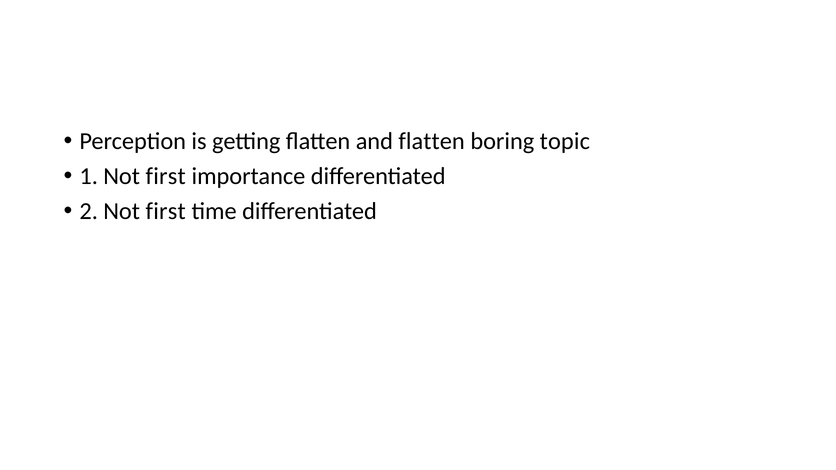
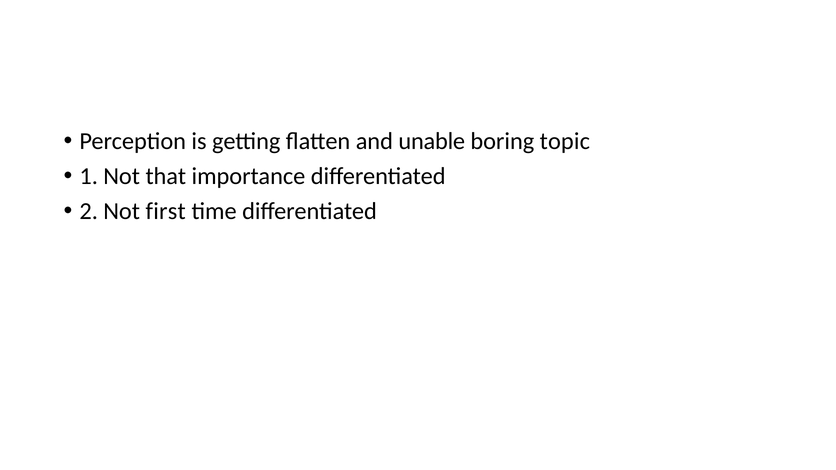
and flatten: flatten -> unable
1 Not first: first -> that
